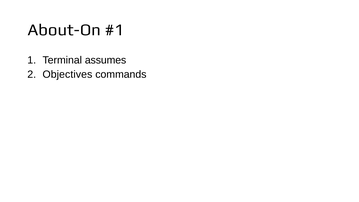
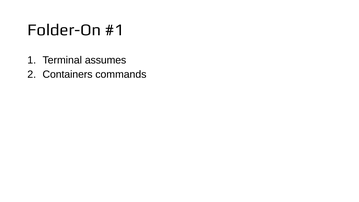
About-On: About-On -> Folder-On
Objectives: Objectives -> Containers
